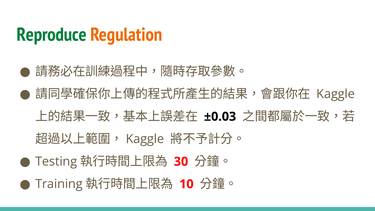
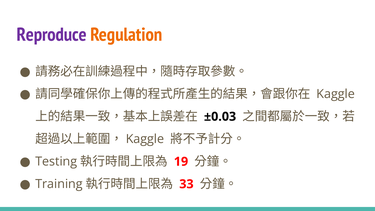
Reproduce colour: green -> purple
30: 30 -> 19
10: 10 -> 33
